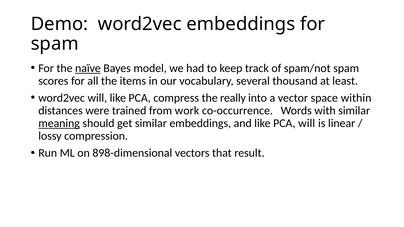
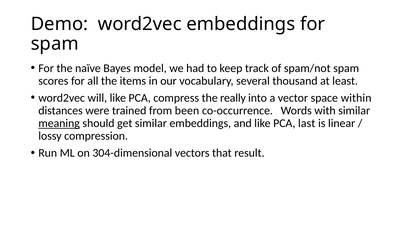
naïve underline: present -> none
work: work -> been
PCA will: will -> last
898-dimensional: 898-dimensional -> 304-dimensional
